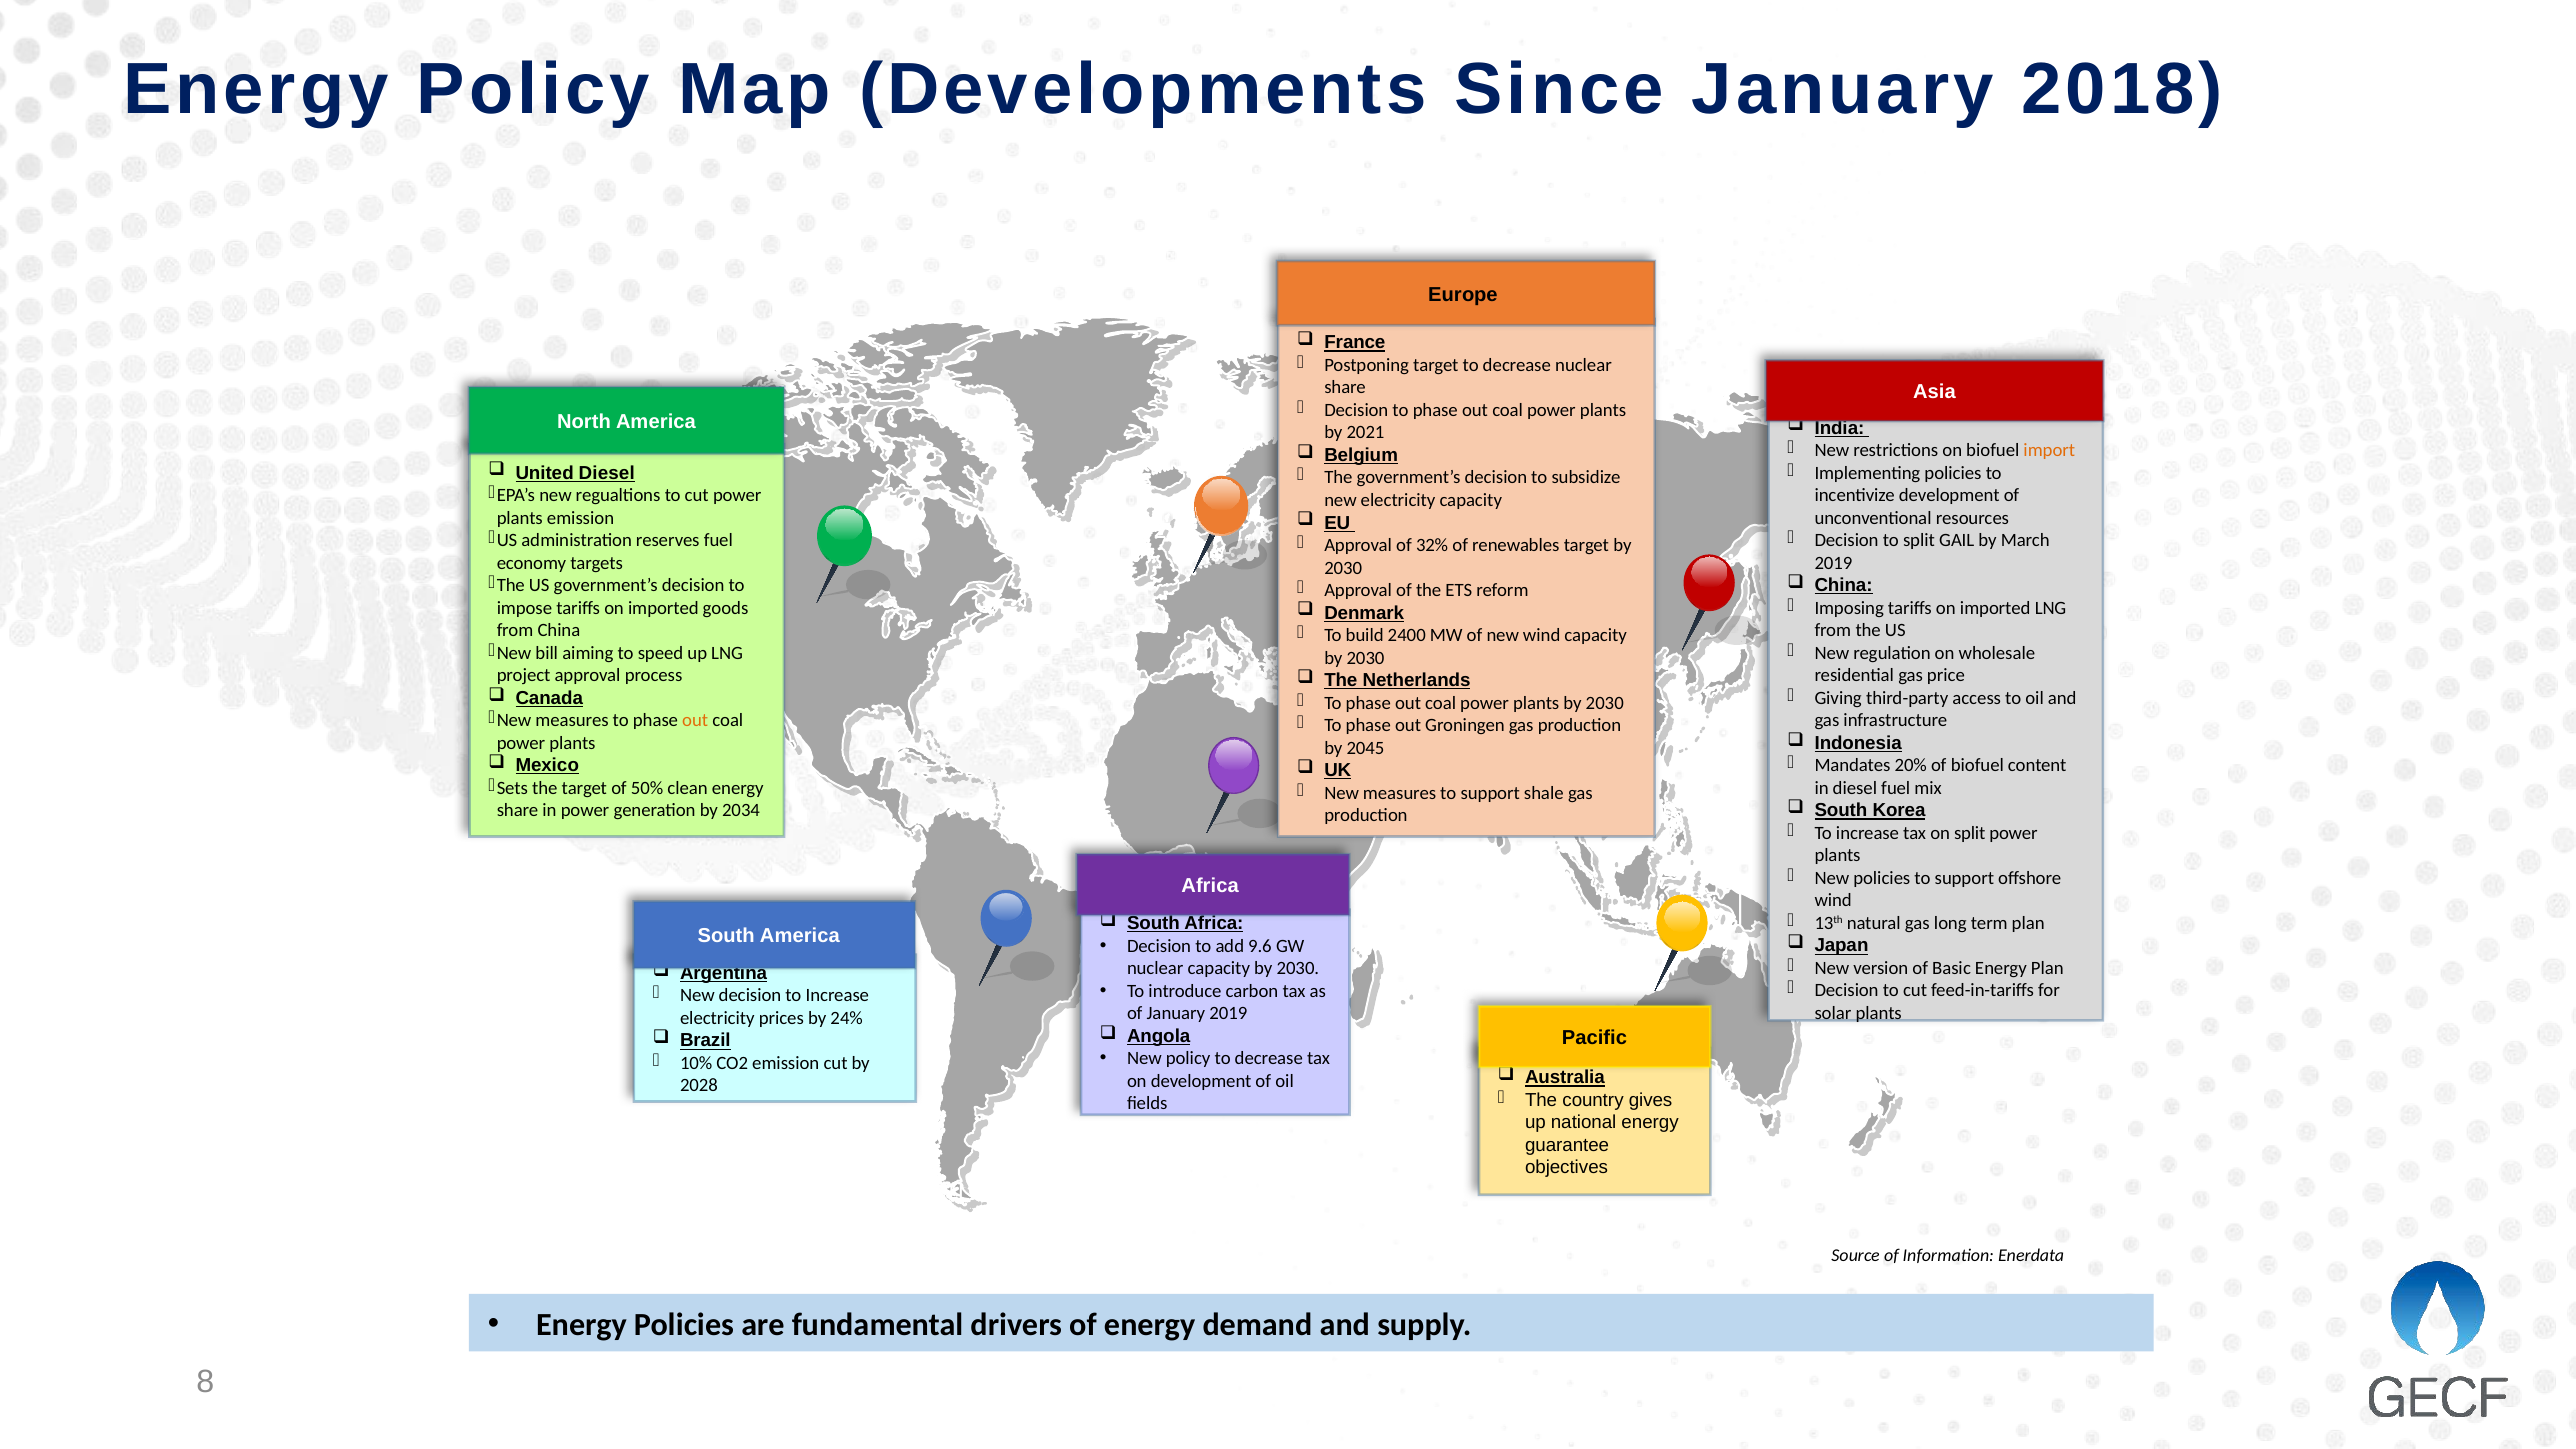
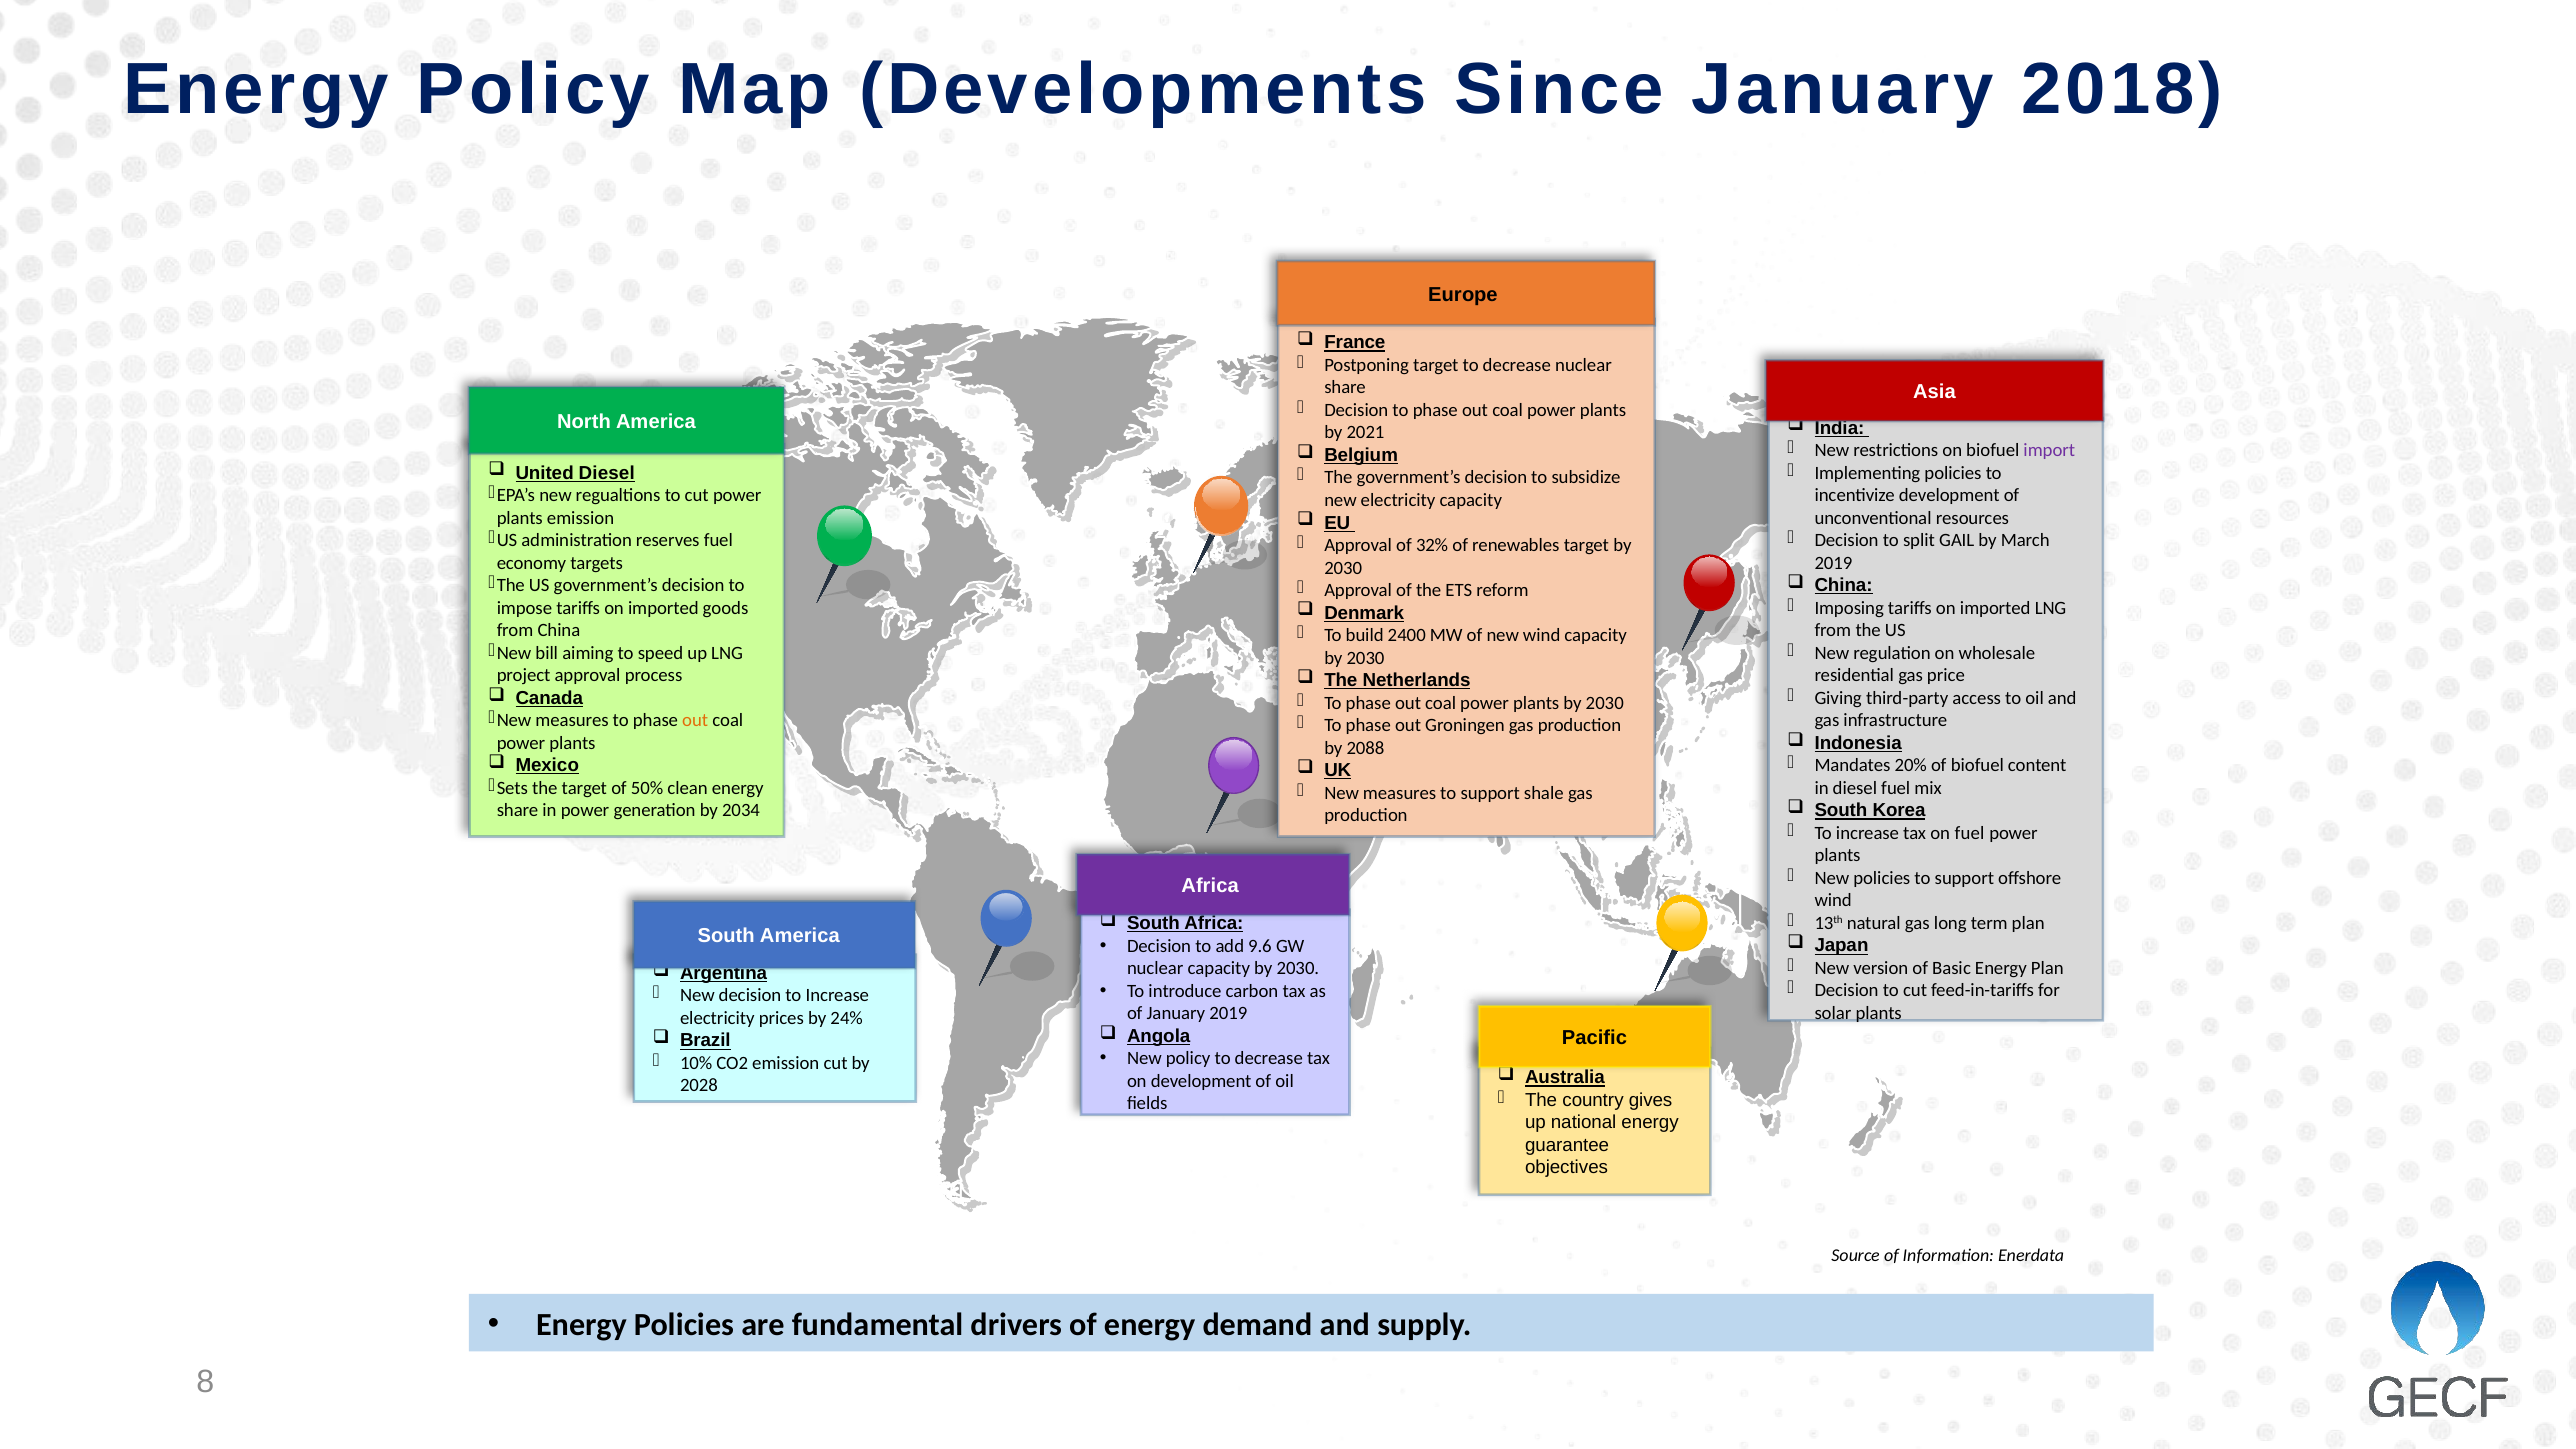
import colour: orange -> purple
2045: 2045 -> 2088
on split: split -> fuel
